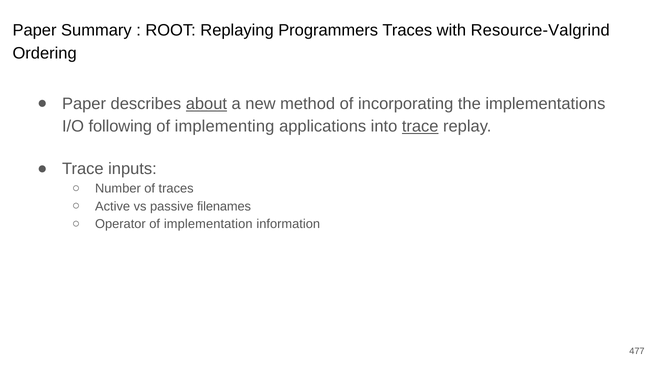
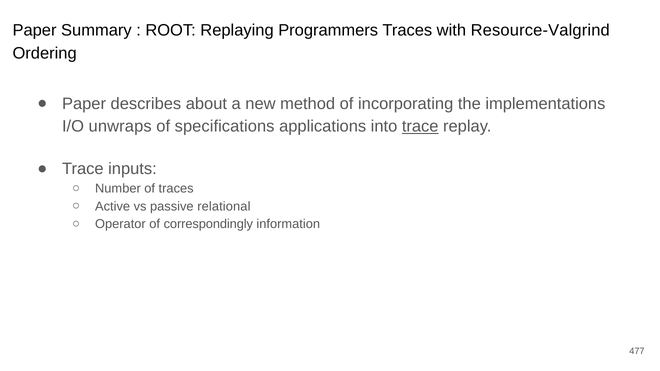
about underline: present -> none
following: following -> unwraps
implementing: implementing -> specifications
filenames: filenames -> relational
implementation: implementation -> correspondingly
